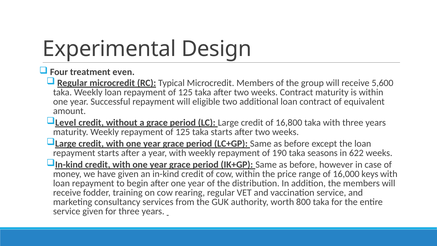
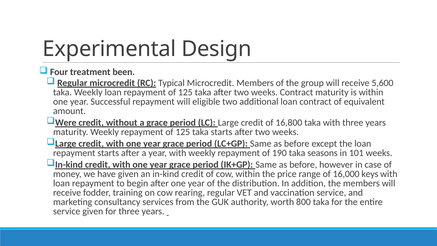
even: even -> been
Level: Level -> Were
622: 622 -> 101
